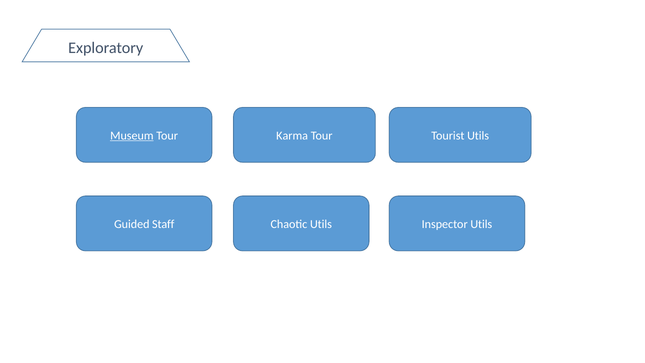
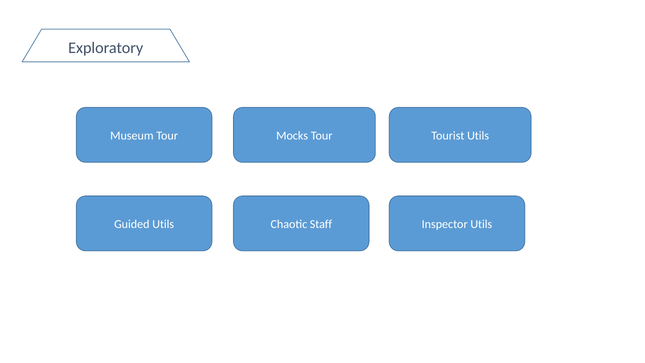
Museum underline: present -> none
Karma: Karma -> Mocks
Guided Staff: Staff -> Utils
Chaotic Utils: Utils -> Staff
